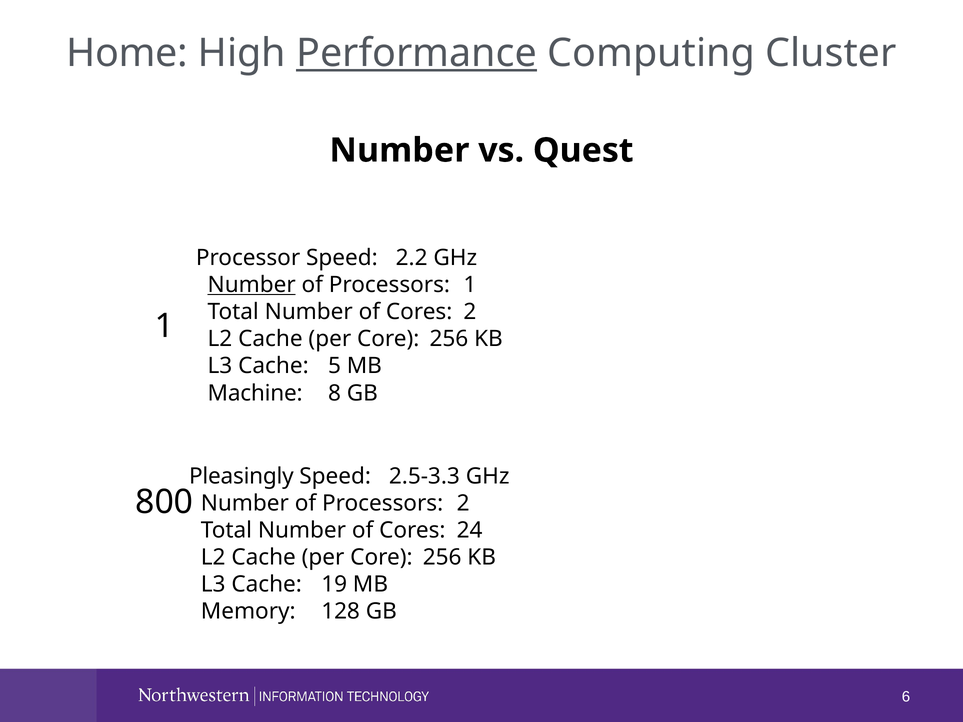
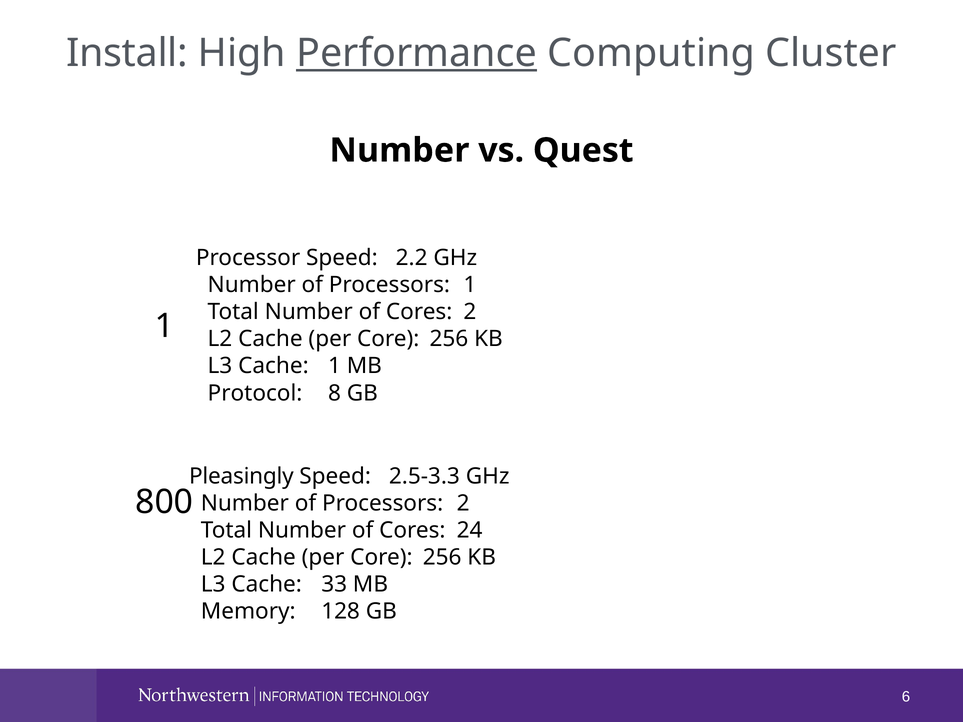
Home: Home -> Install
Number at (252, 285) underline: present -> none
Cache 5: 5 -> 1
Machine: Machine -> Protocol
19: 19 -> 33
